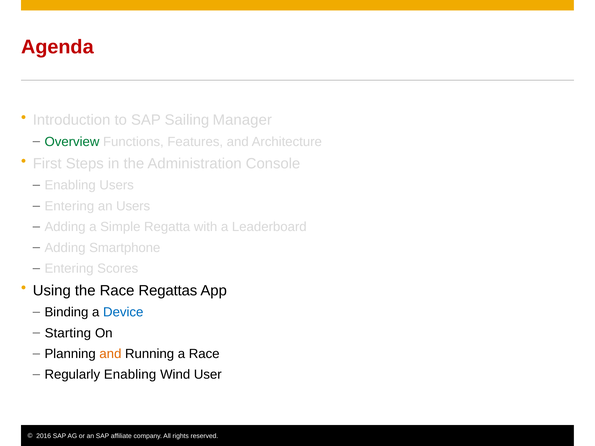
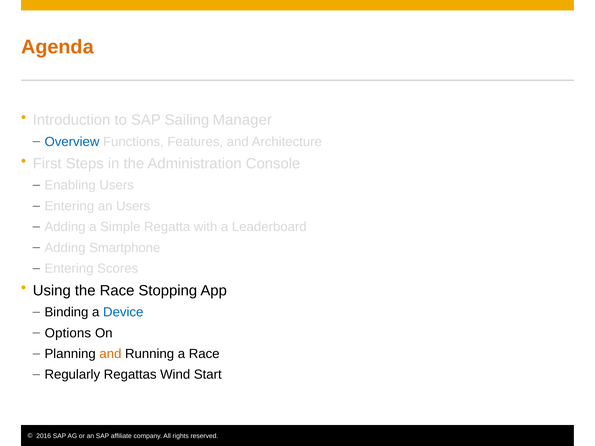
Agenda colour: red -> orange
Overview colour: green -> blue
Regattas: Regattas -> Stopping
Starting: Starting -> Options
Regularly Enabling: Enabling -> Regattas
User: User -> Start
